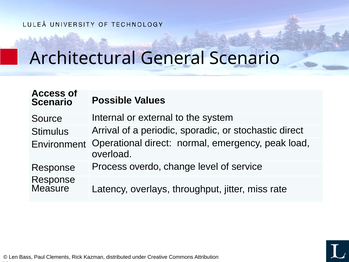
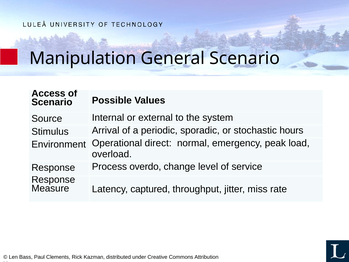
Architectural: Architectural -> Manipulation
stochastic direct: direct -> hours
overlays: overlays -> captured
